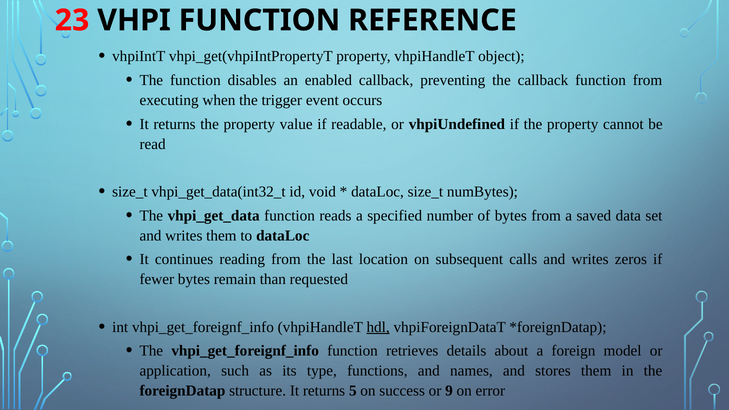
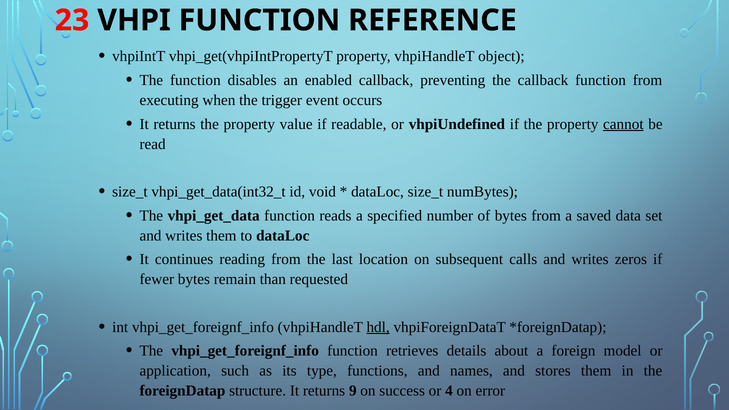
cannot underline: none -> present
5: 5 -> 9
9: 9 -> 4
